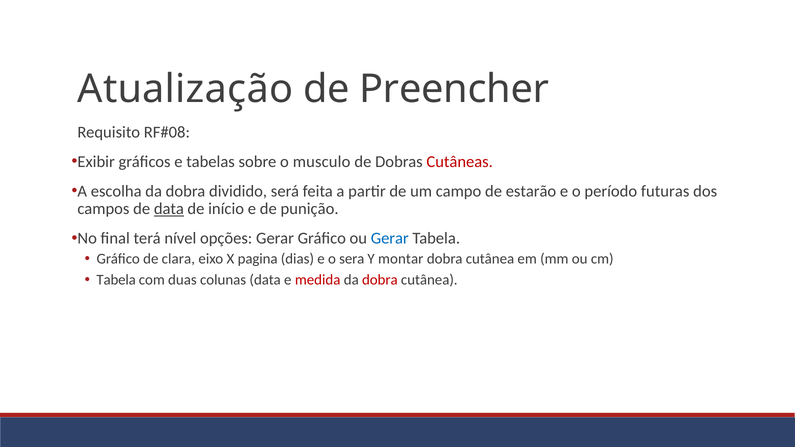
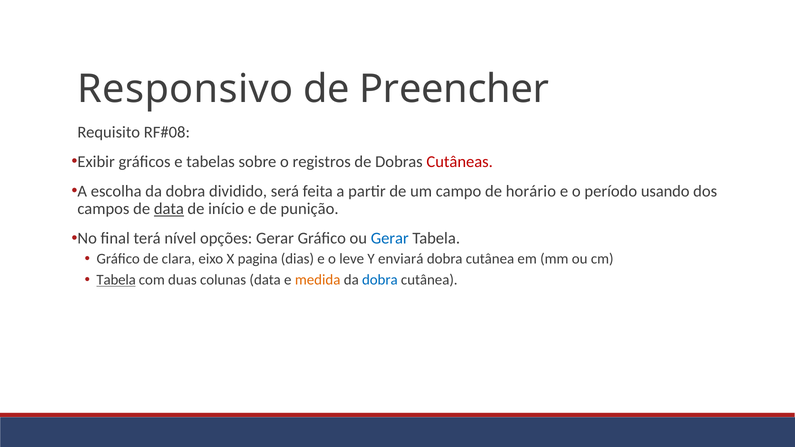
Atualização: Atualização -> Responsivo
musculo: musculo -> registros
estarão: estarão -> horário
futuras: futuras -> usando
sera: sera -> leve
montar: montar -> enviará
Tabela at (116, 280) underline: none -> present
medida colour: red -> orange
dobra at (380, 280) colour: red -> blue
